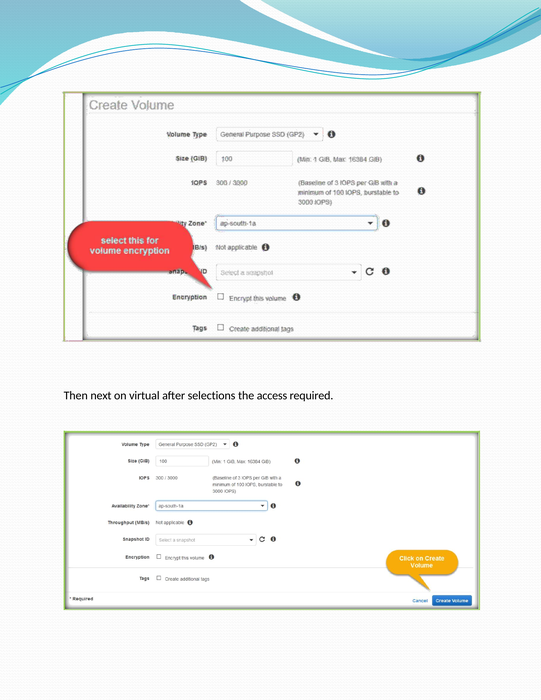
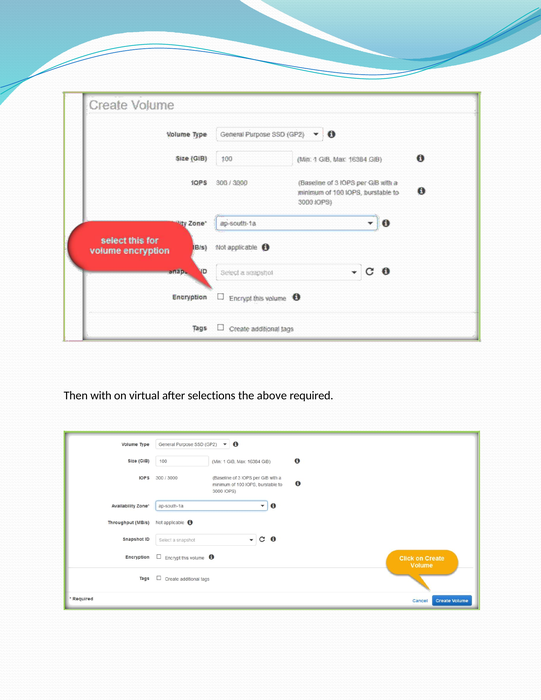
next: next -> with
access: access -> above
